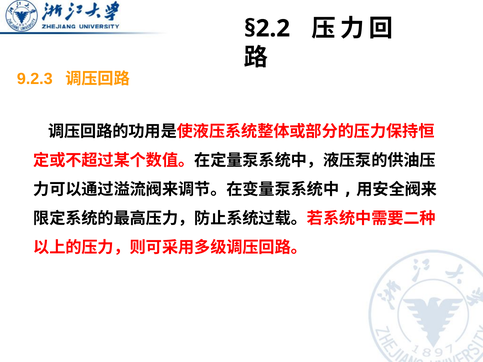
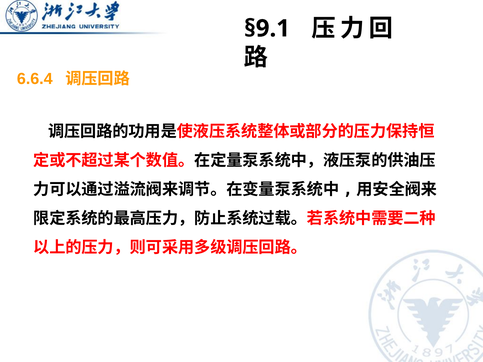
§2.2: §2.2 -> §9.1
9.2.3: 9.2.3 -> 6.6.4
